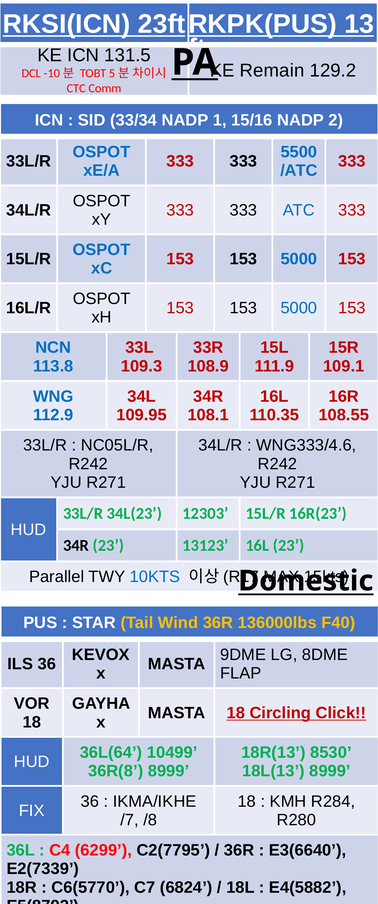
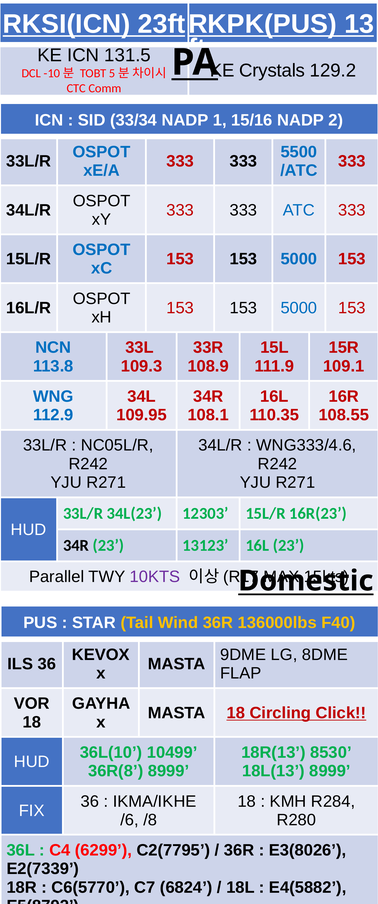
Remain: Remain -> Crystals
10KTS colour: blue -> purple
36L(64: 36L(64 -> 36L(10
/7: /7 -> /6
E3(6640: E3(6640 -> E3(8026
